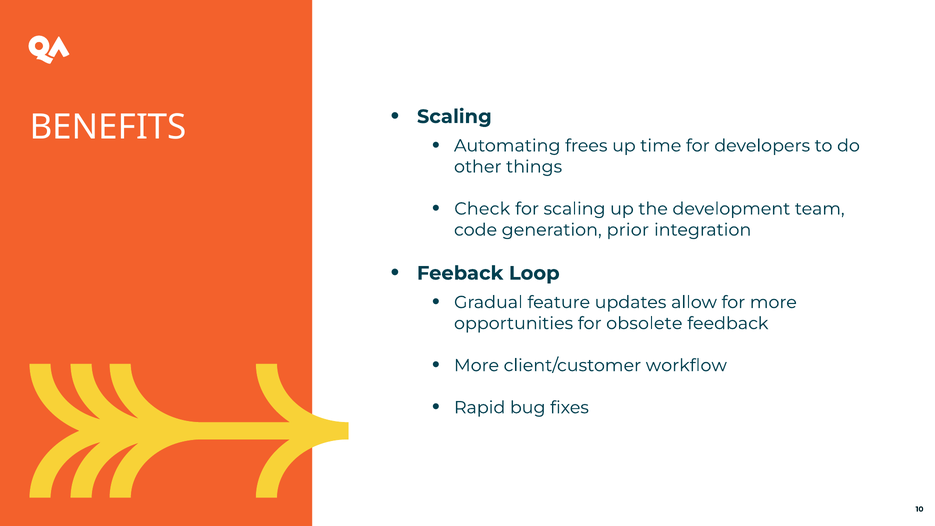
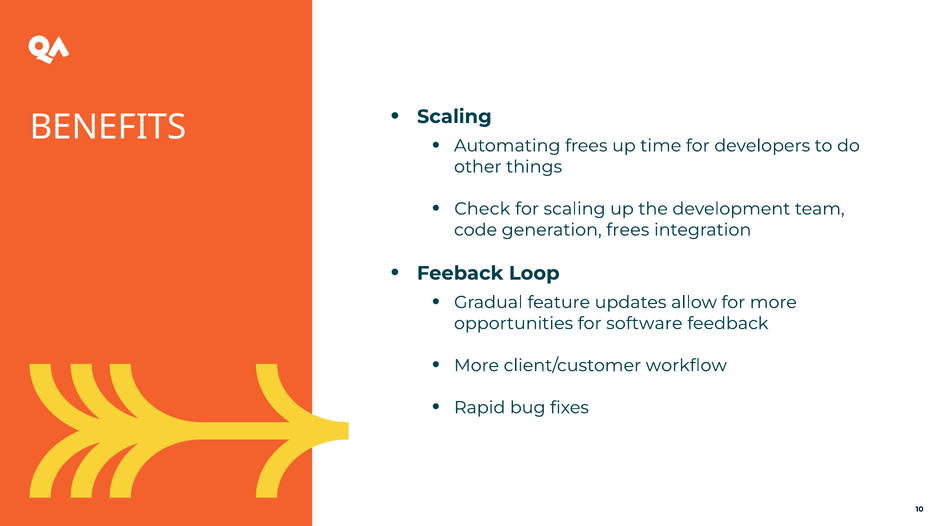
generation prior: prior -> frees
obsolete: obsolete -> software
